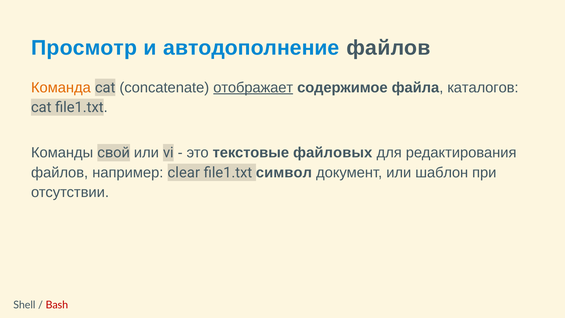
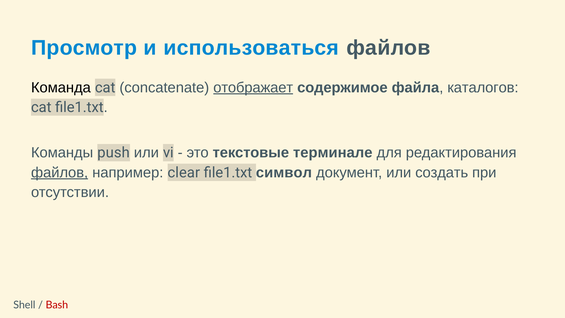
автодополнение: автодополнение -> использоваться
Команда colour: orange -> black
свой: свой -> push
файловых: файловых -> терминале
файлов at (60, 172) underline: none -> present
шаблон: шаблон -> создать
